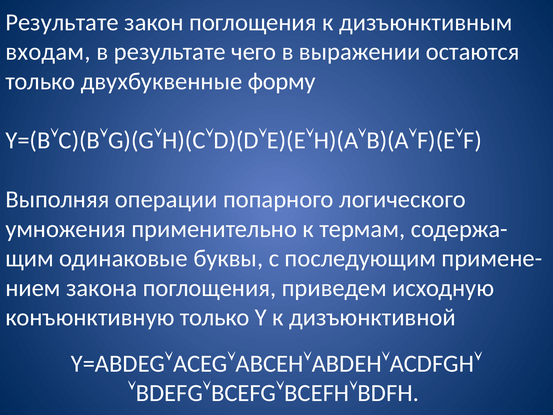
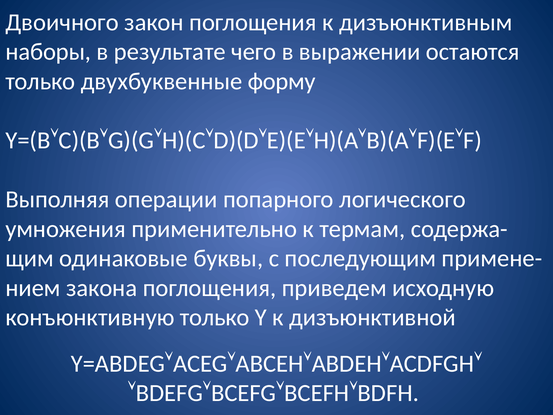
Результате at (62, 22): Результате -> Двоичного
входам: входам -> наборы
